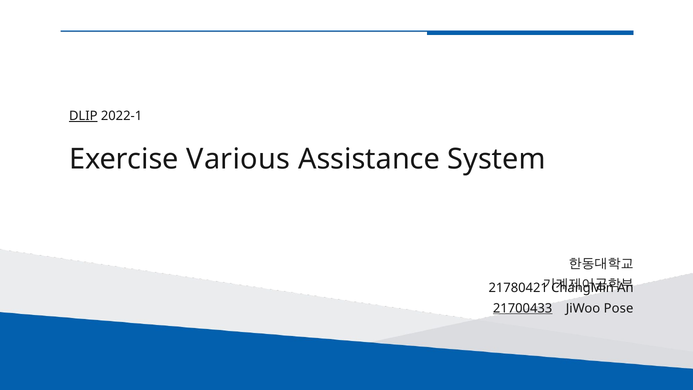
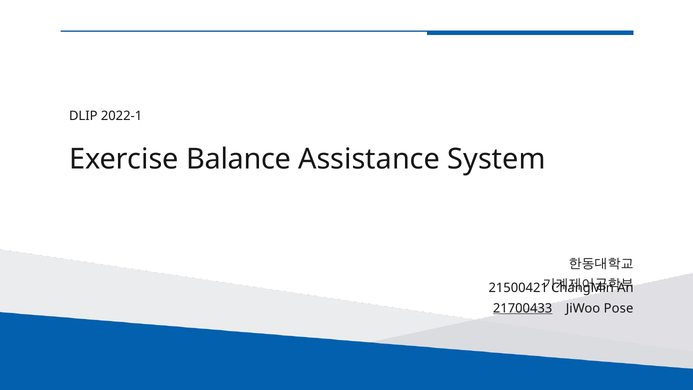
DLIP underline: present -> none
Various: Various -> Balance
21780421: 21780421 -> 21500421
